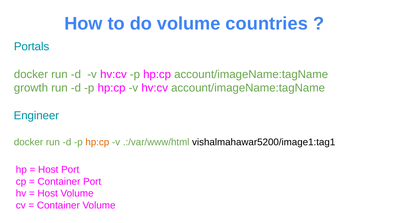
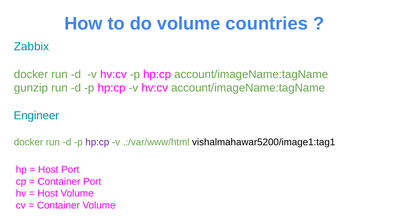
Portals: Portals -> Zabbix
growth: growth -> gunzip
hp:cp at (97, 142) colour: orange -> purple
